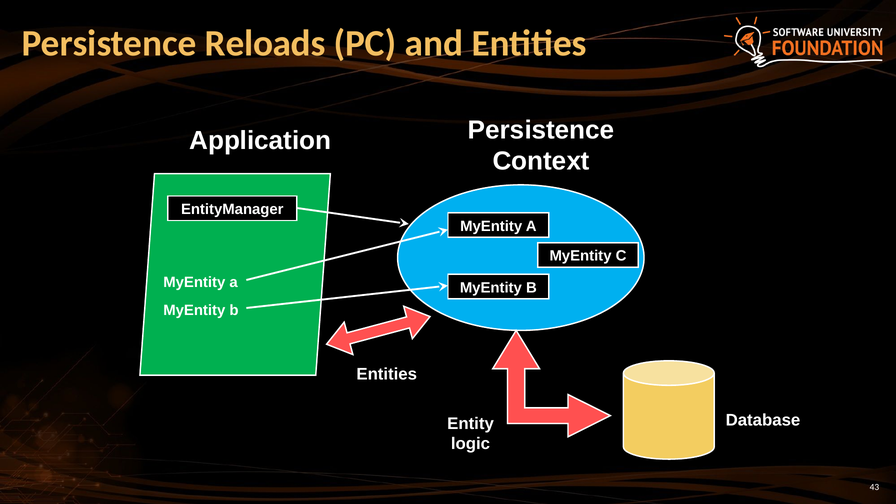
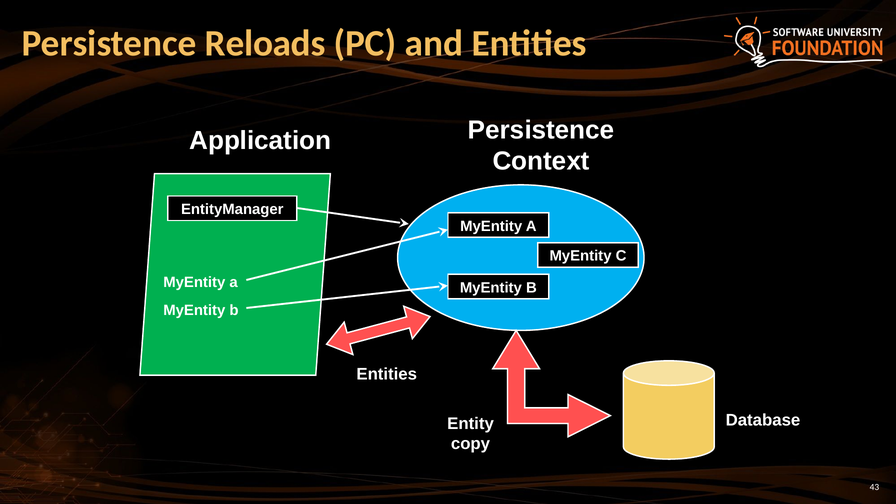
logic: logic -> copy
